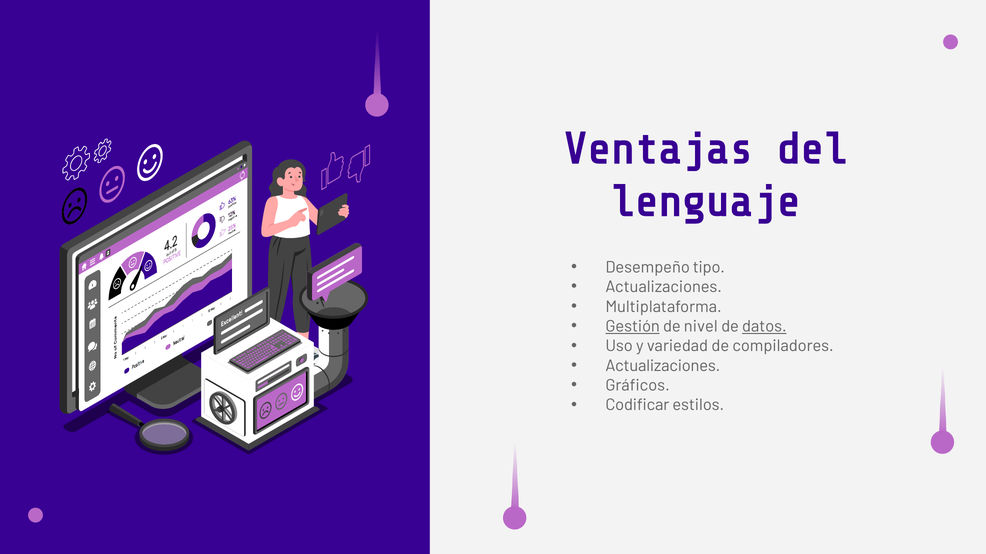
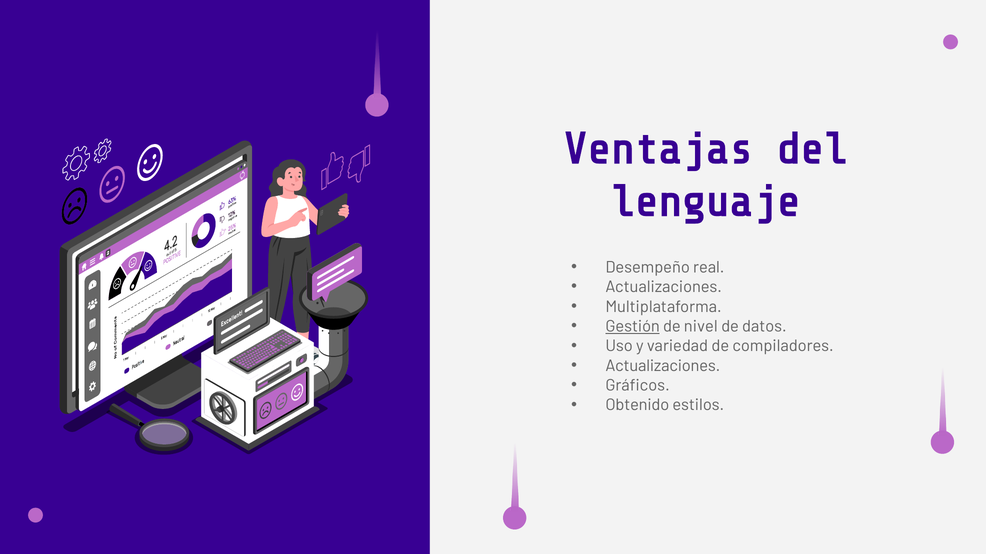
tipo: tipo -> real
datos underline: present -> none
Codificar: Codificar -> Obtenido
